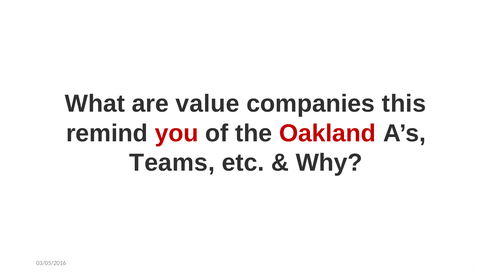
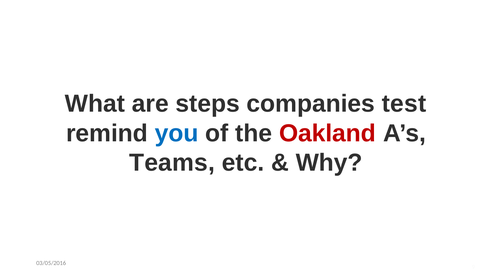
value: value -> steps
this: this -> test
you colour: red -> blue
